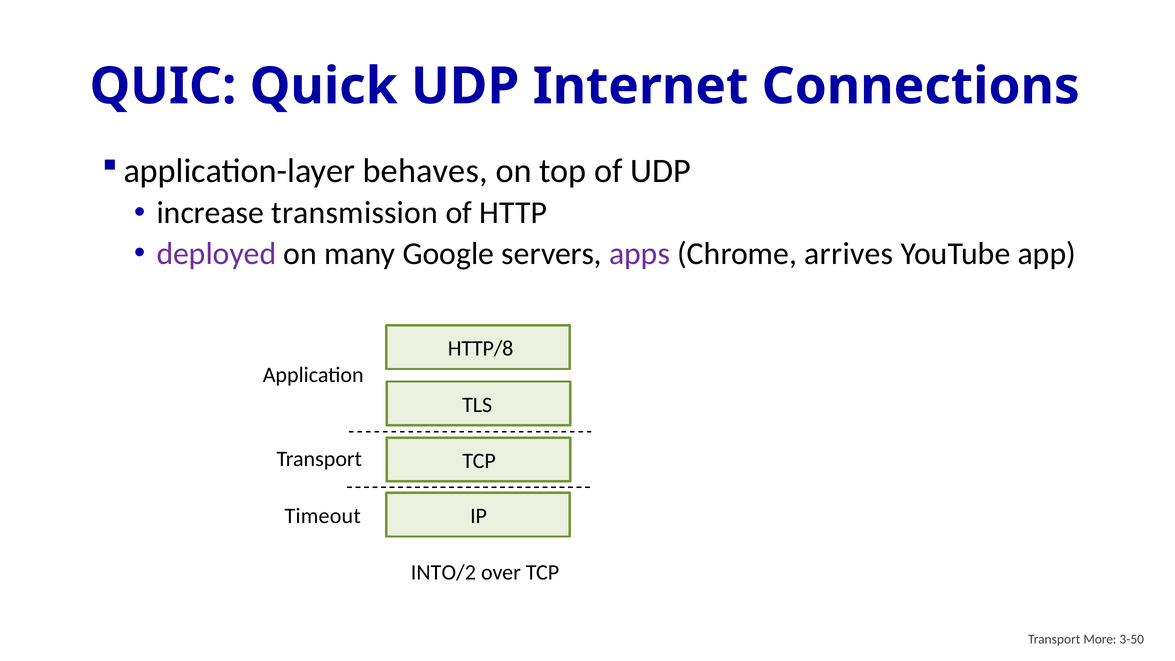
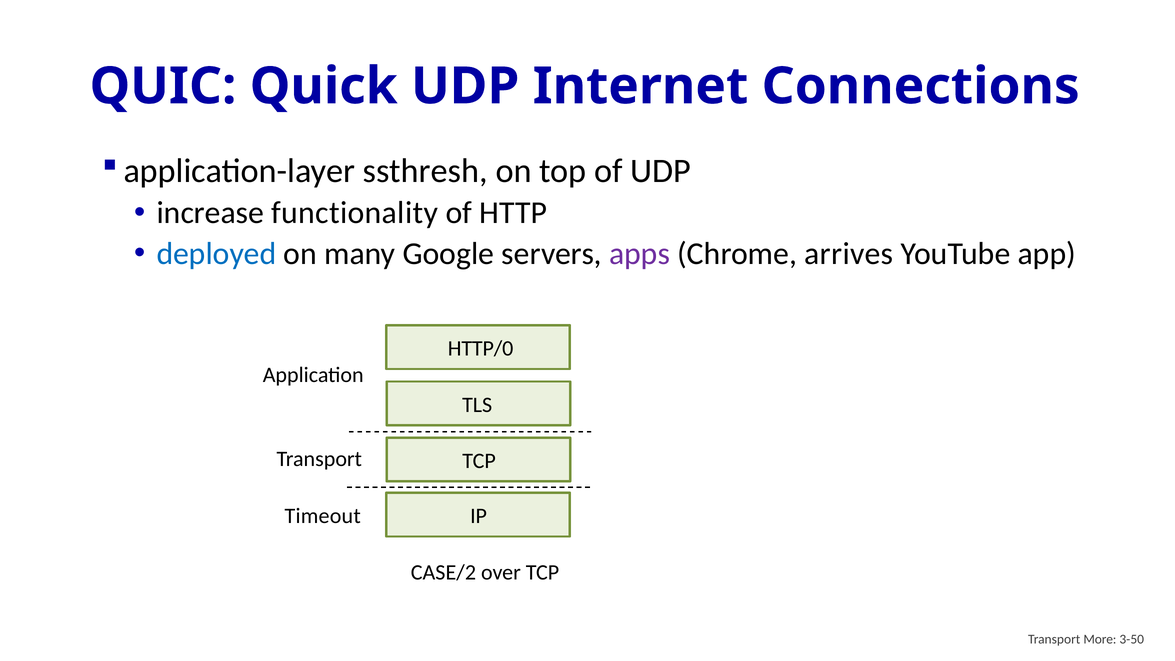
behaves: behaves -> ssthresh
transmission: transmission -> functionality
deployed colour: purple -> blue
HTTP/8: HTTP/8 -> HTTP/0
INTO/2: INTO/2 -> CASE/2
